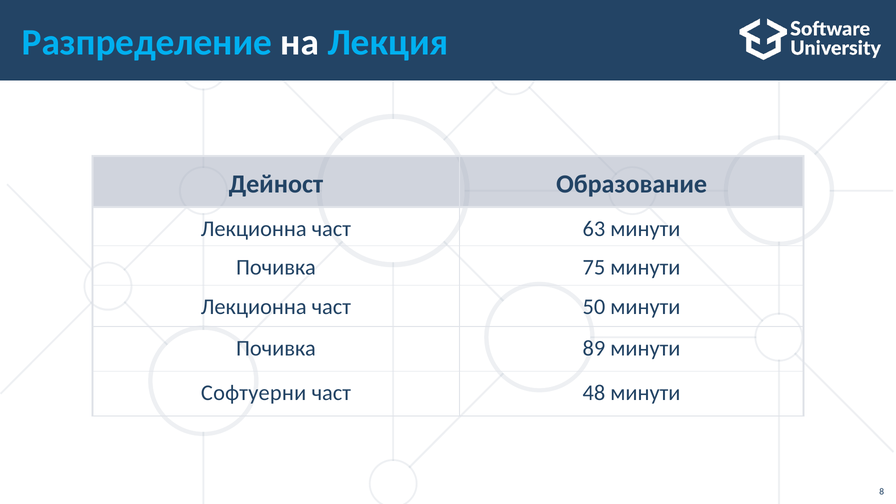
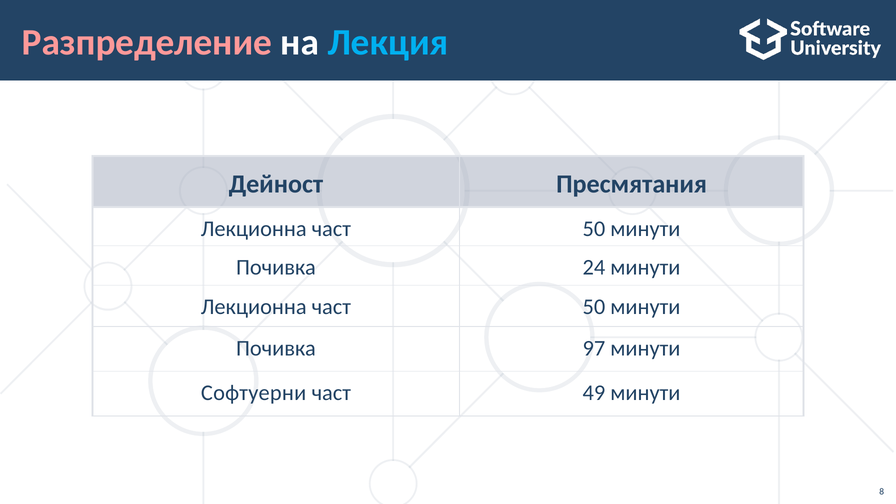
Разпределение colour: light blue -> pink
Образование: Образование -> Пресмятания
63 at (594, 229): 63 -> 50
75: 75 -> 24
89: 89 -> 97
48: 48 -> 49
